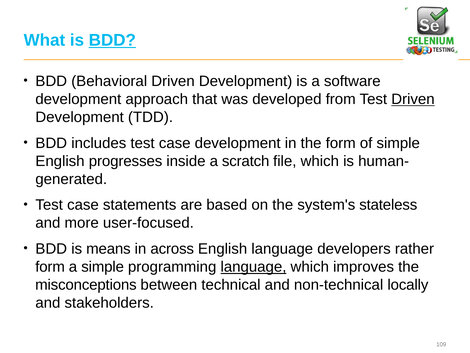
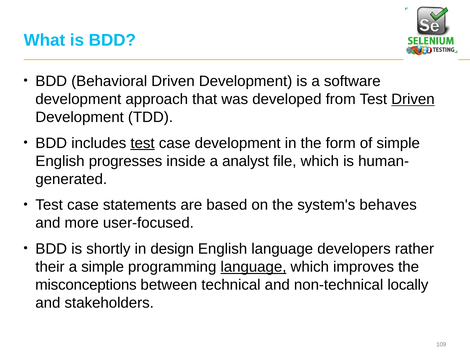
BDD at (112, 40) underline: present -> none
test at (143, 143) underline: none -> present
scratch: scratch -> analyst
stateless: stateless -> behaves
means: means -> shortly
across: across -> design
form at (50, 267): form -> their
